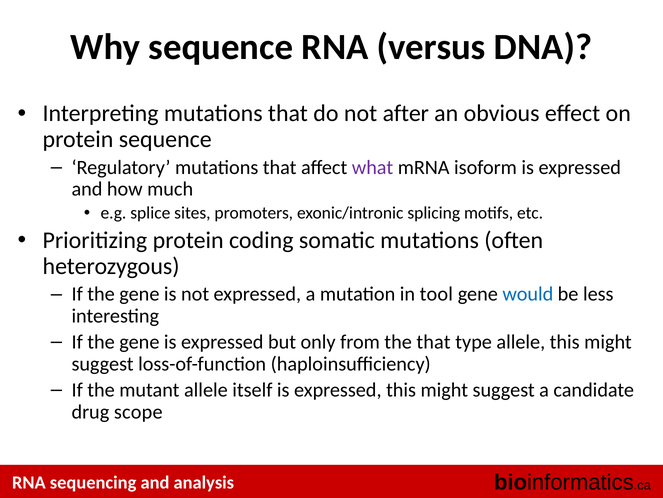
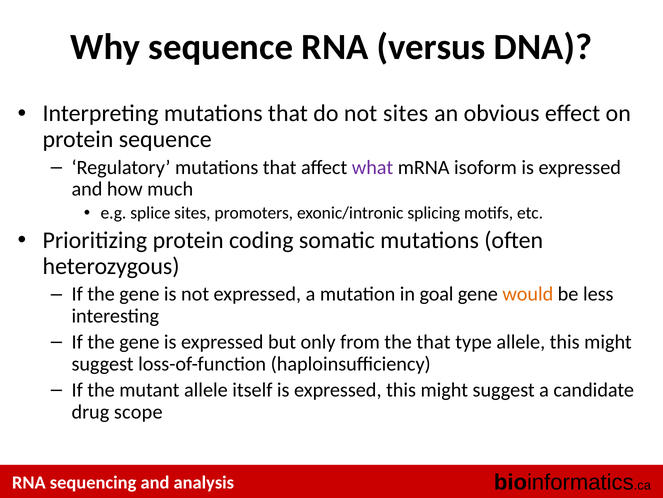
not after: after -> sites
tool: tool -> goal
would colour: blue -> orange
